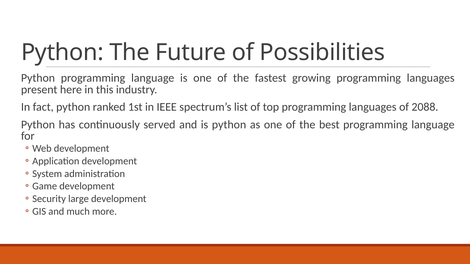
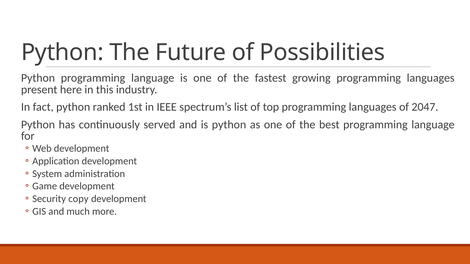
2088: 2088 -> 2047
large: large -> copy
